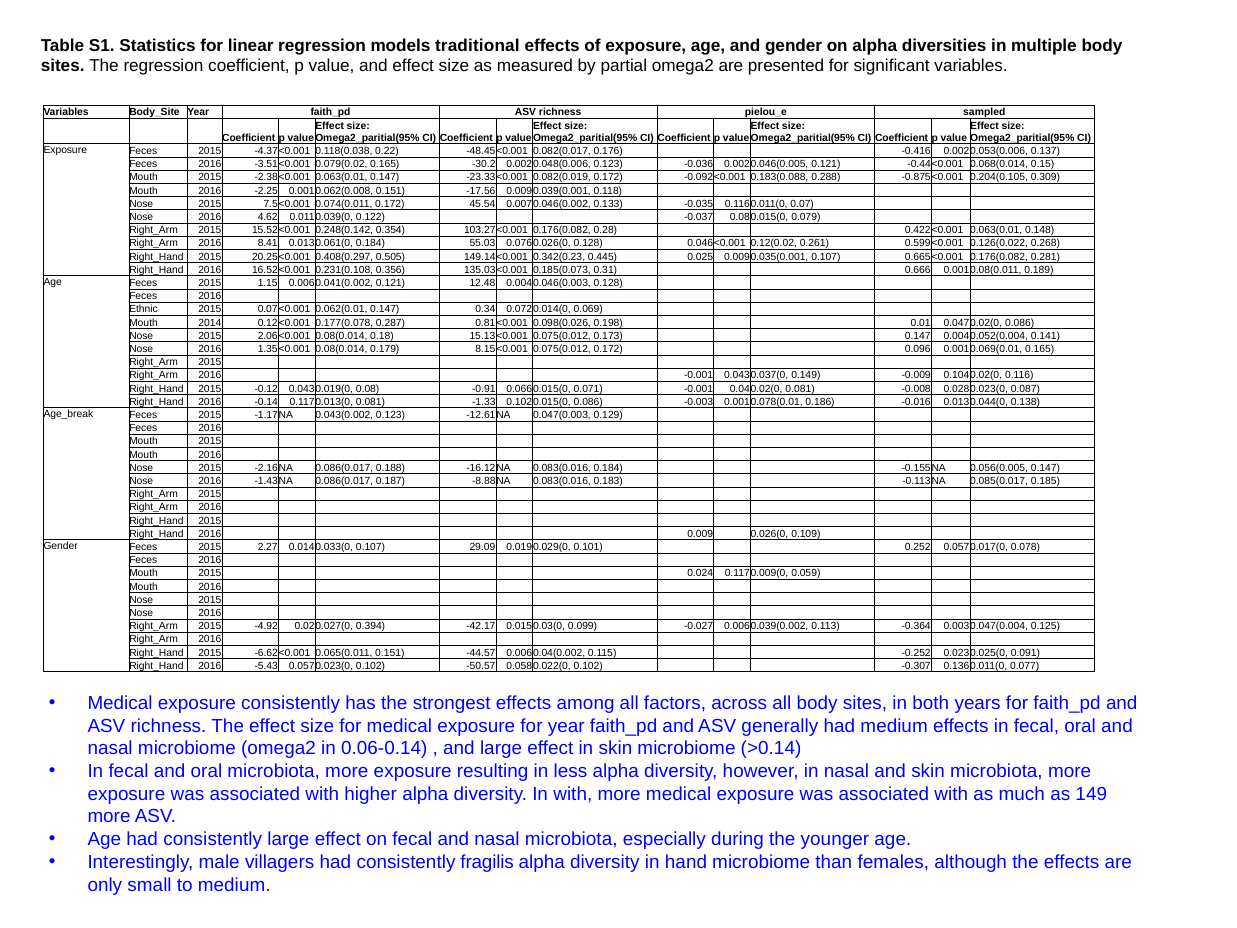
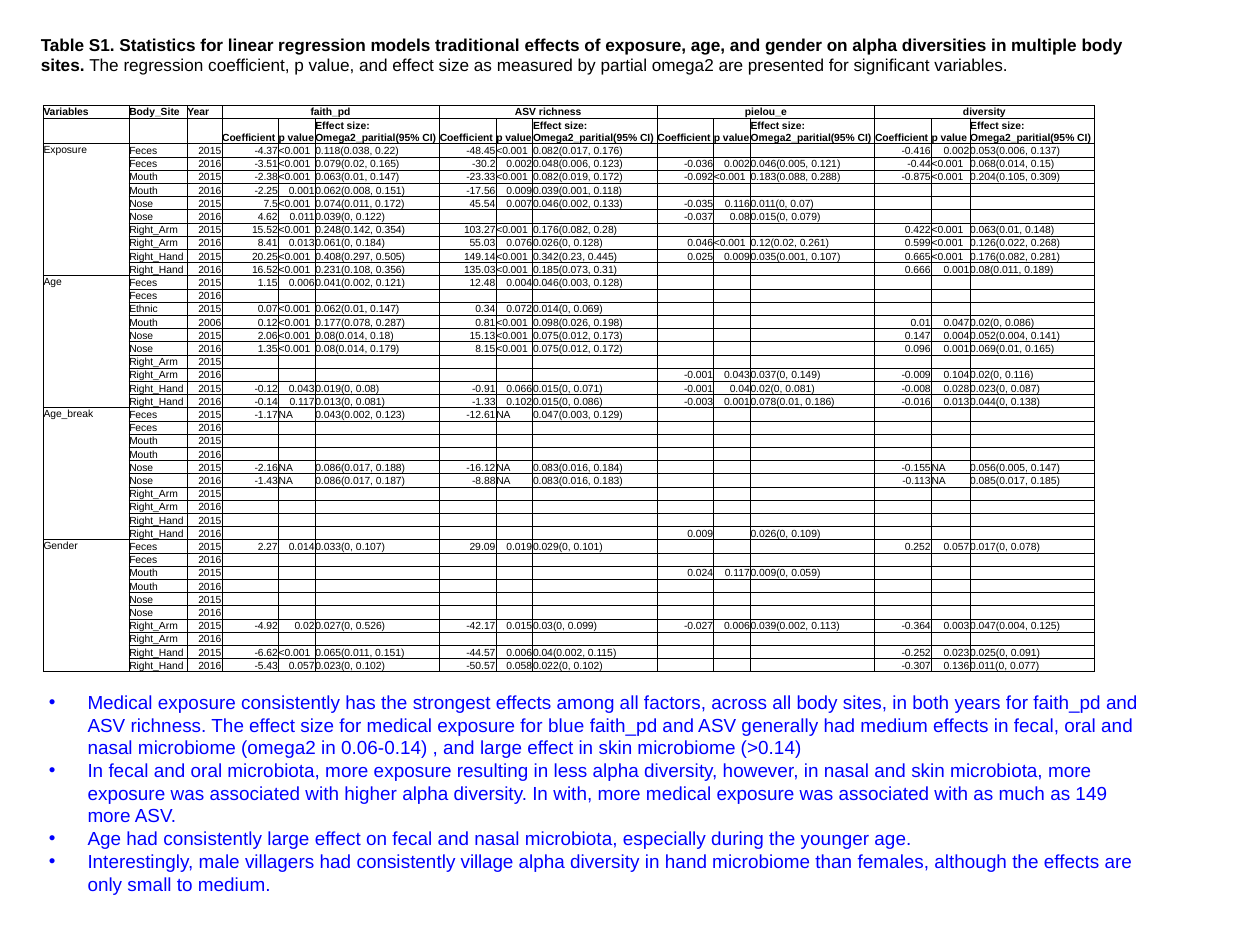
sampled at (984, 113): sampled -> diversity
2014: 2014 -> 2006
0.394: 0.394 -> 0.526
for year: year -> blue
fragilis: fragilis -> village
